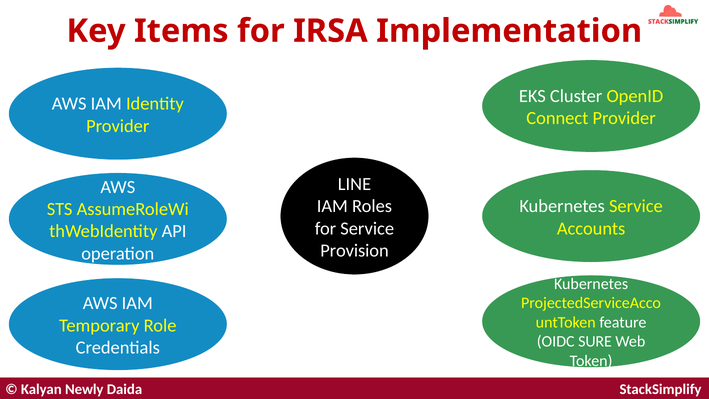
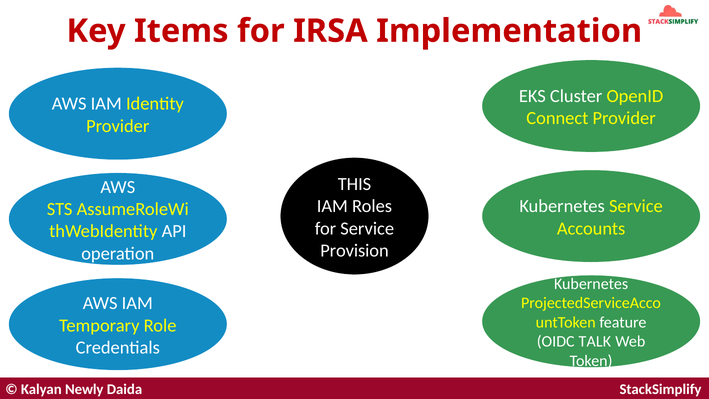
LINE: LINE -> THIS
SURE: SURE -> TALK
